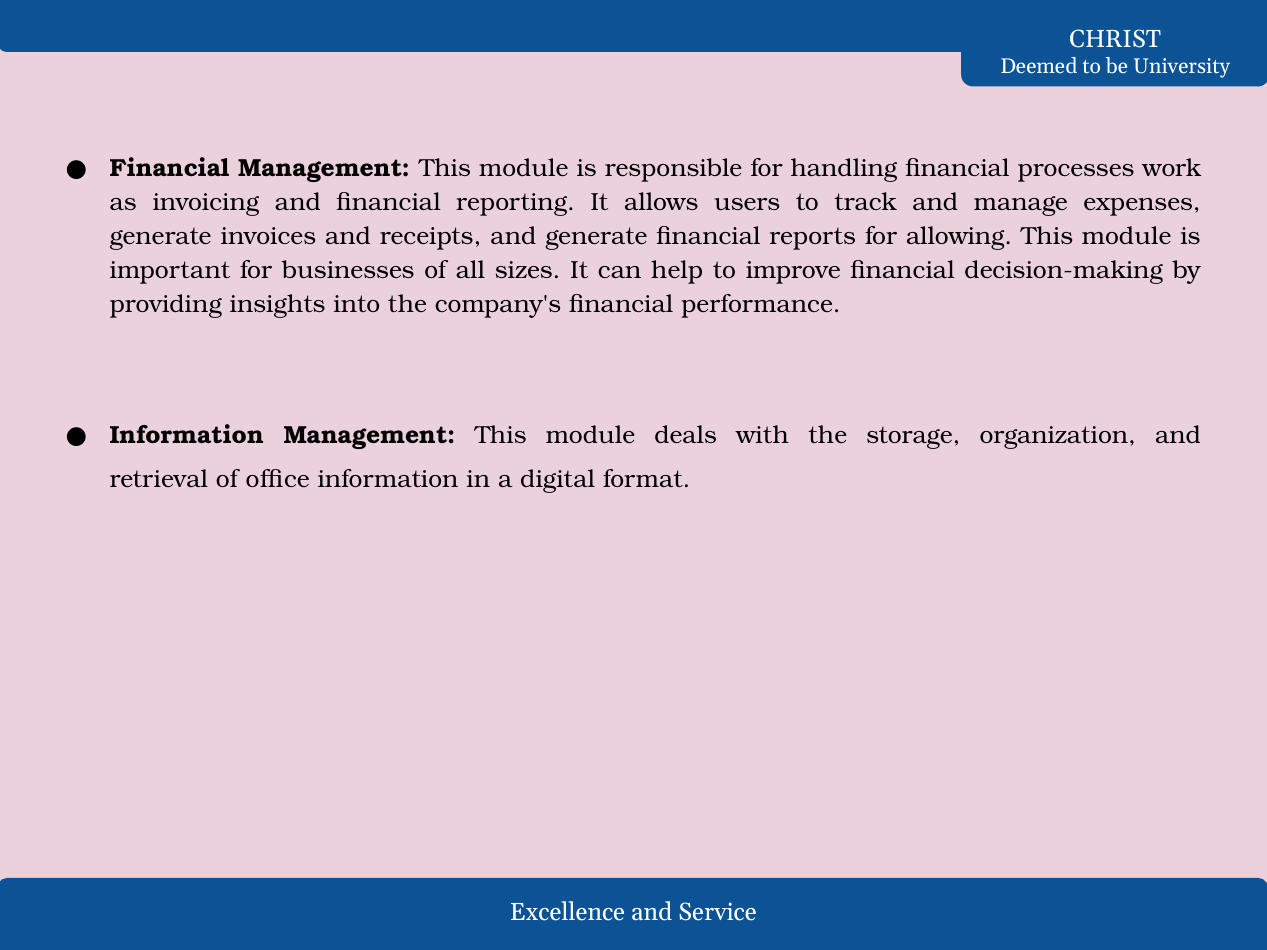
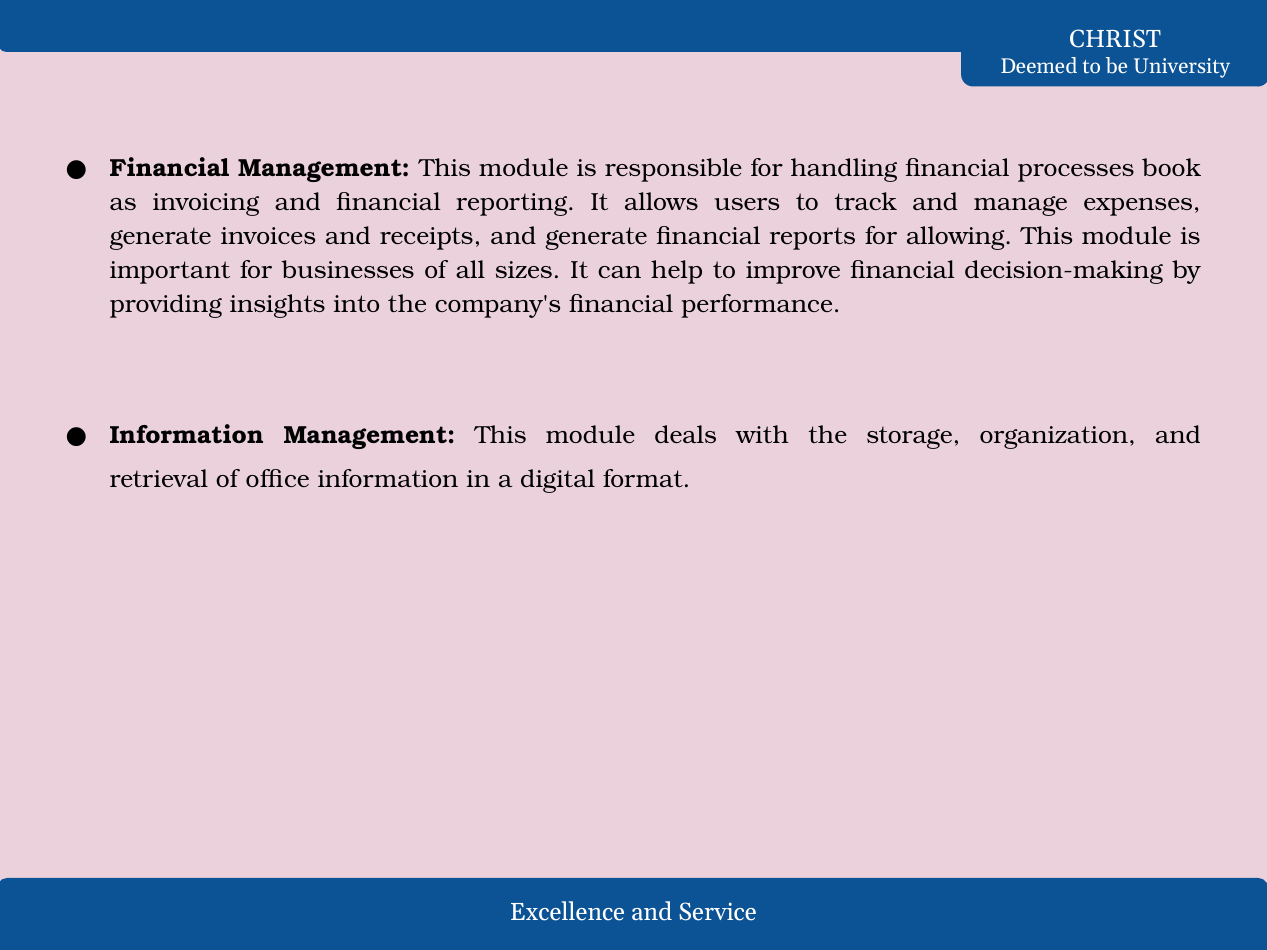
work: work -> book
